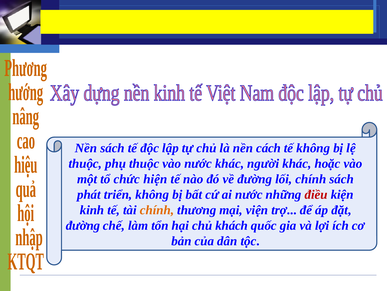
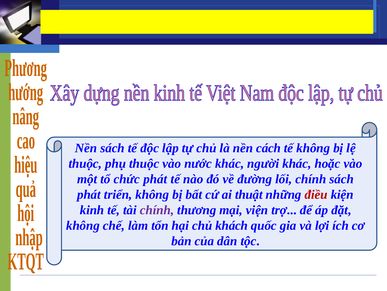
chức hiện: hiện -> phát
ai nước: nước -> thuật
chính at (157, 210) colour: orange -> purple
đường at (83, 225): đường -> không
